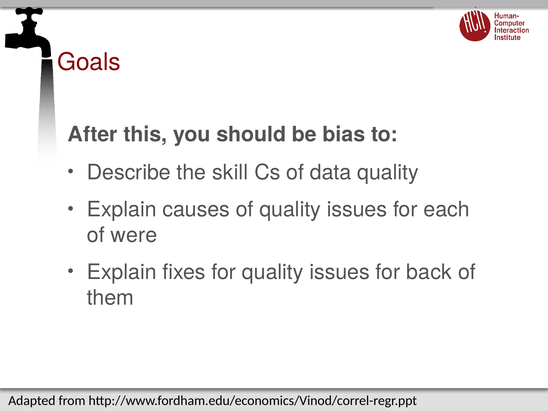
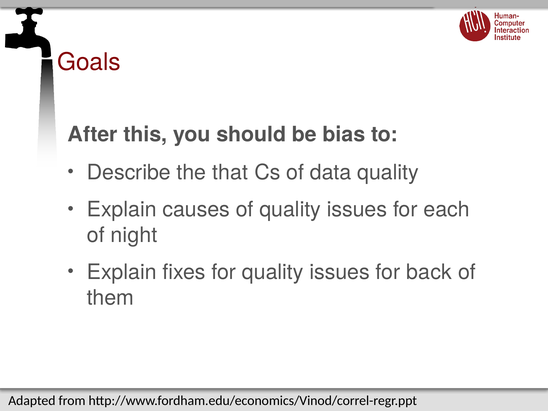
skill: skill -> that
were: were -> night
